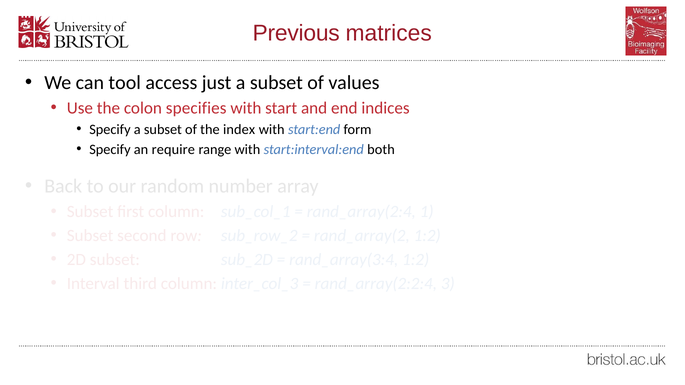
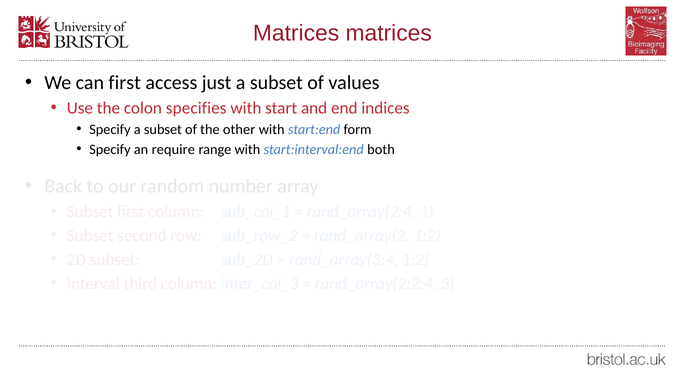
Previous at (296, 33): Previous -> Matrices
can tool: tool -> first
index: index -> other
